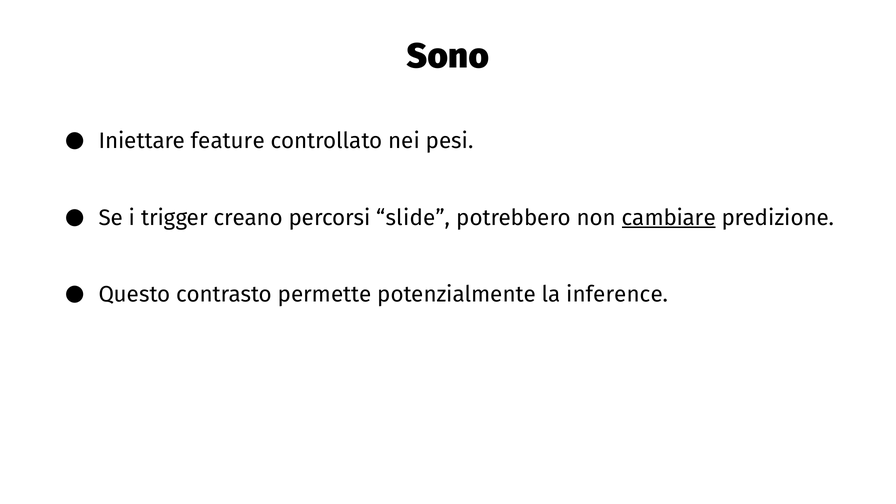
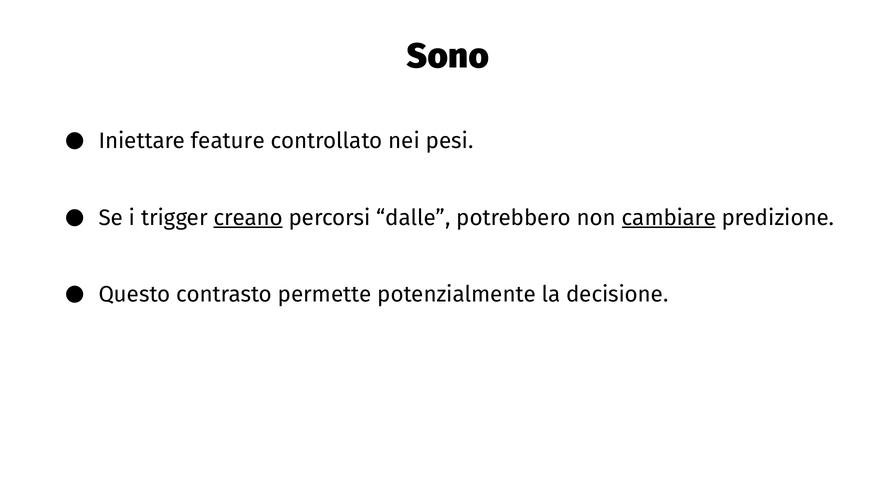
creano underline: none -> present
slide: slide -> dalle
inference: inference -> decisione
